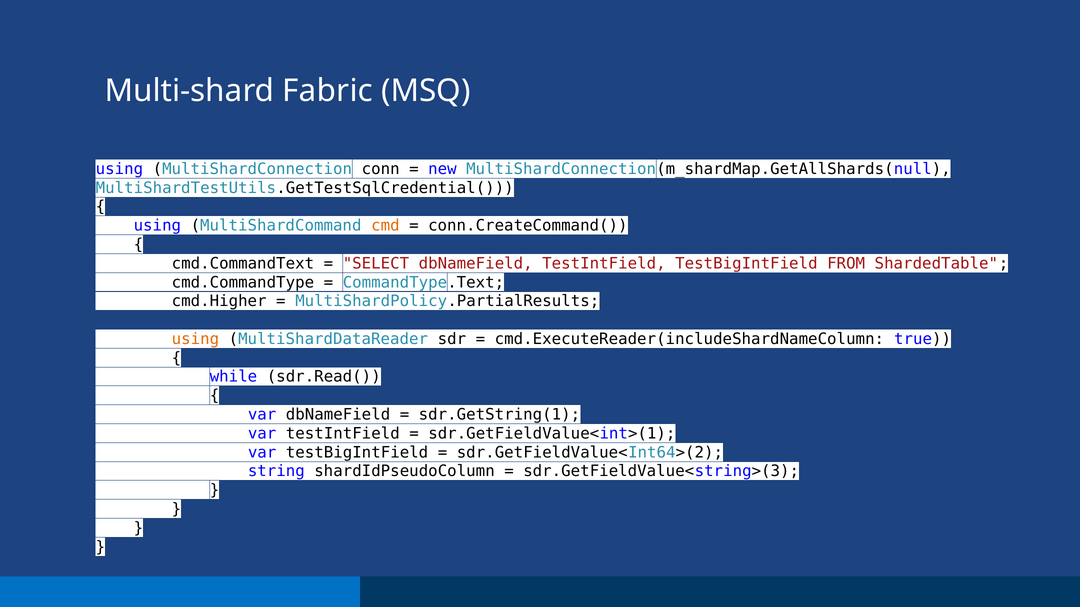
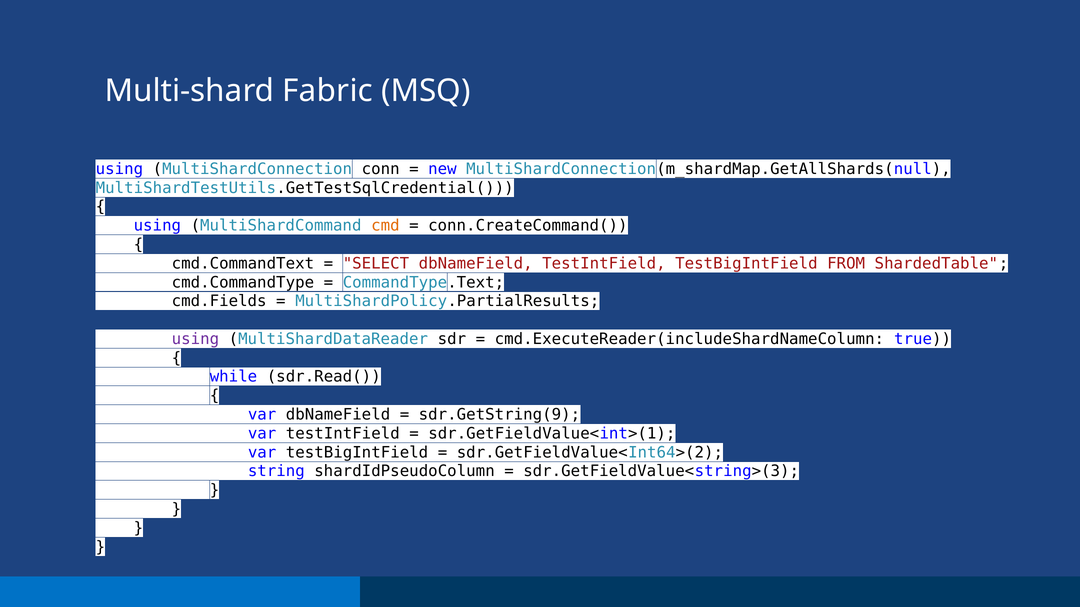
cmd.Higher: cmd.Higher -> cmd.Fields
using at (195, 339) colour: orange -> purple
sdr.GetString(1: sdr.GetString(1 -> sdr.GetString(9
